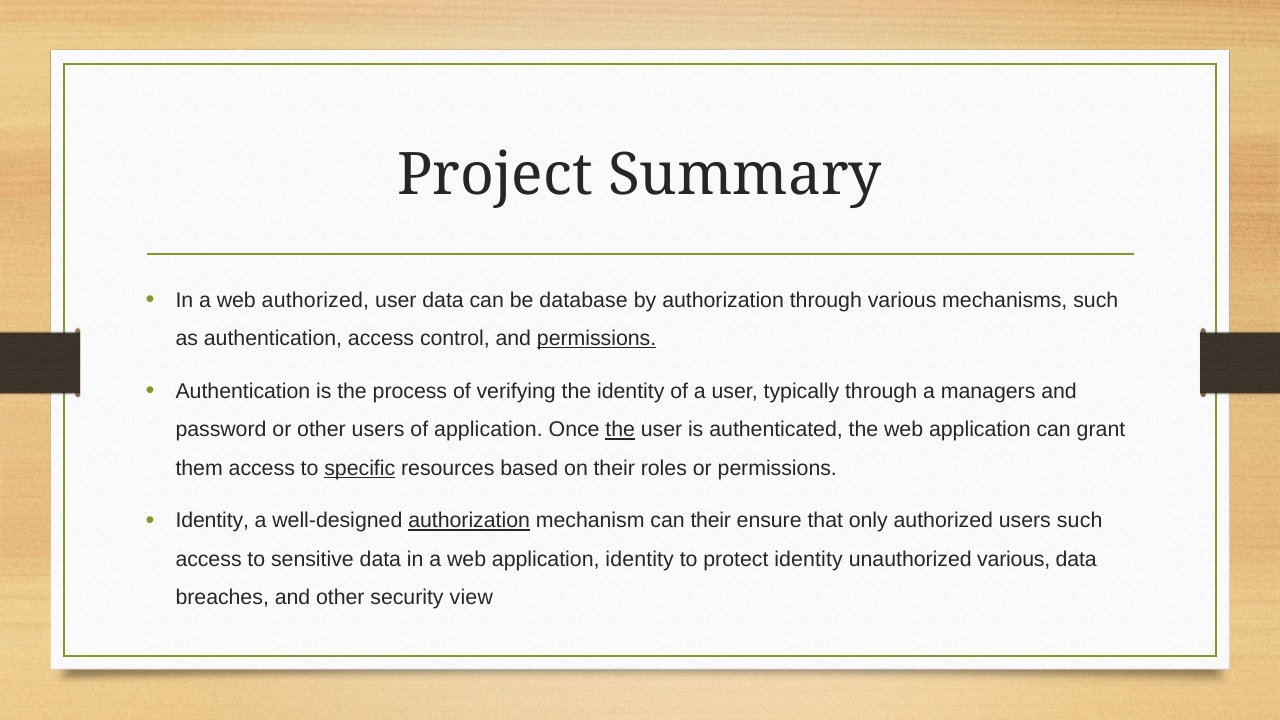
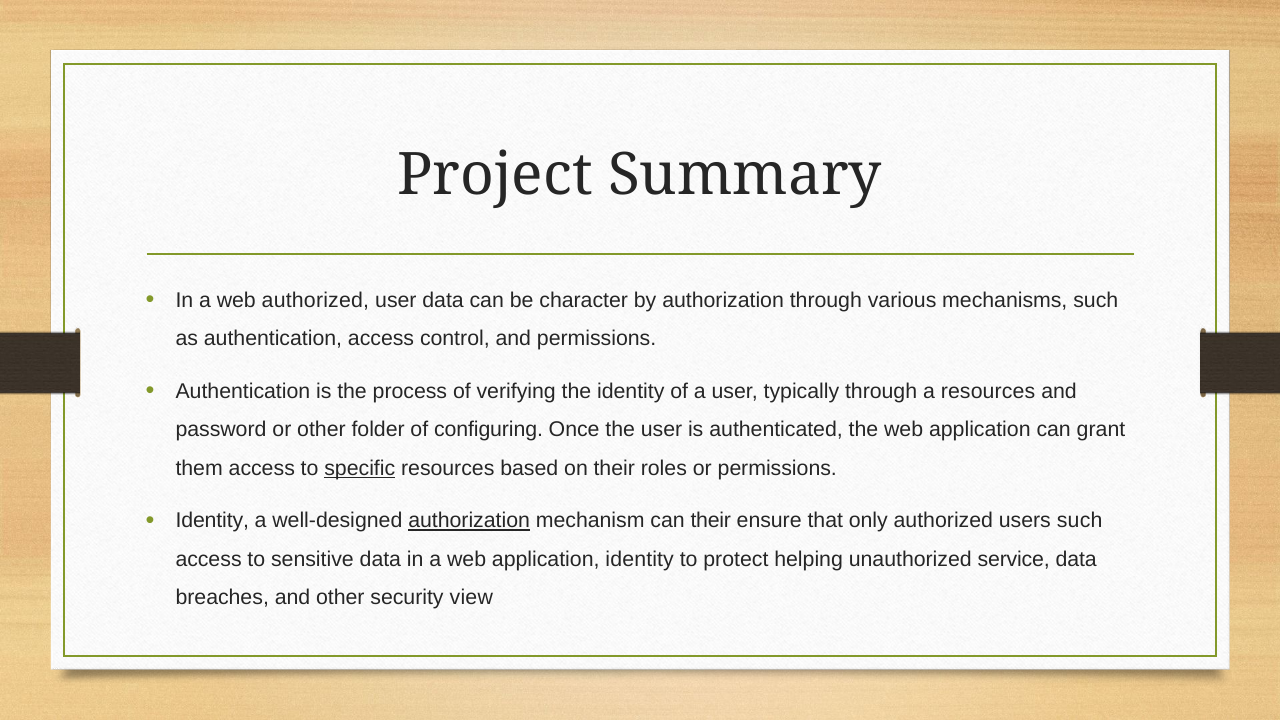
database: database -> character
permissions at (597, 339) underline: present -> none
a managers: managers -> resources
other users: users -> folder
of application: application -> configuring
the at (620, 430) underline: present -> none
protect identity: identity -> helping
unauthorized various: various -> service
